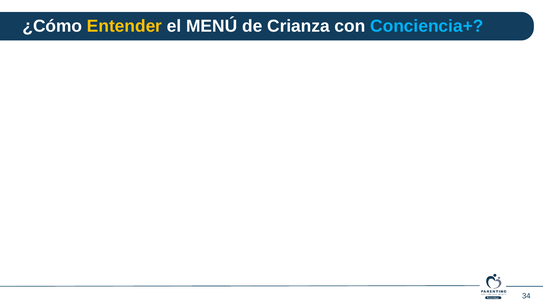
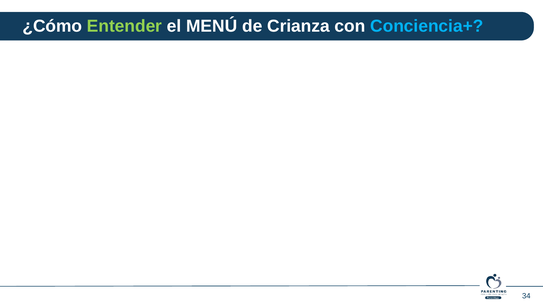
Entender colour: yellow -> light green
